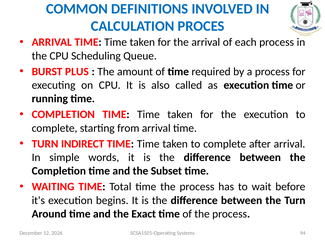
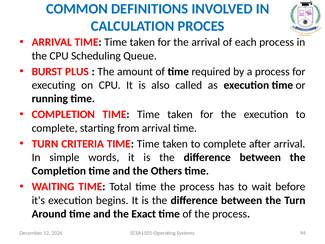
INDIRECT: INDIRECT -> CRITERIA
Subset: Subset -> Others
